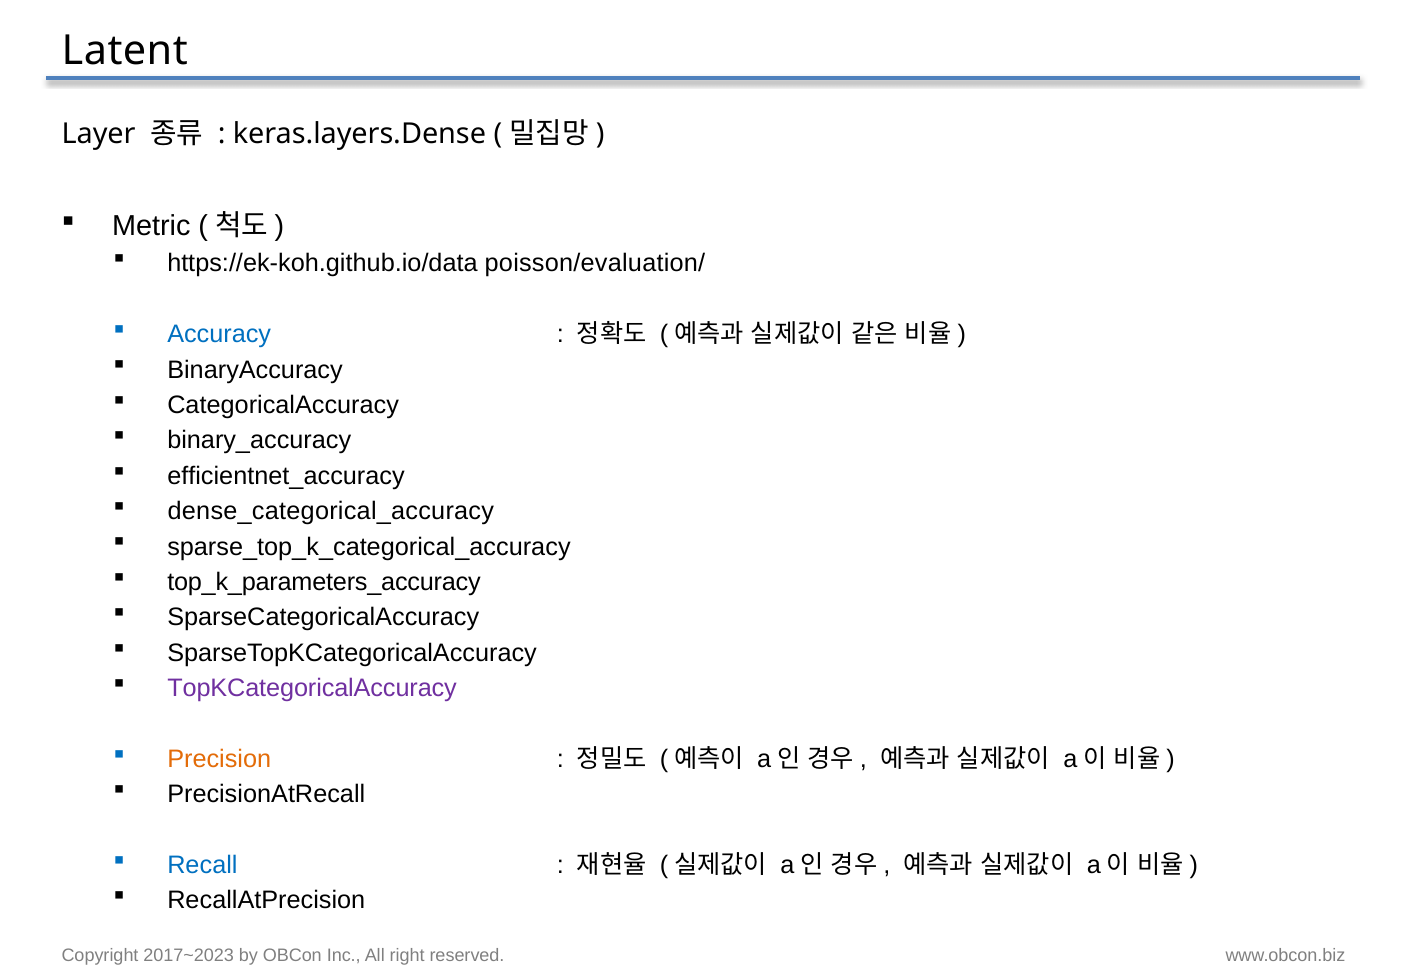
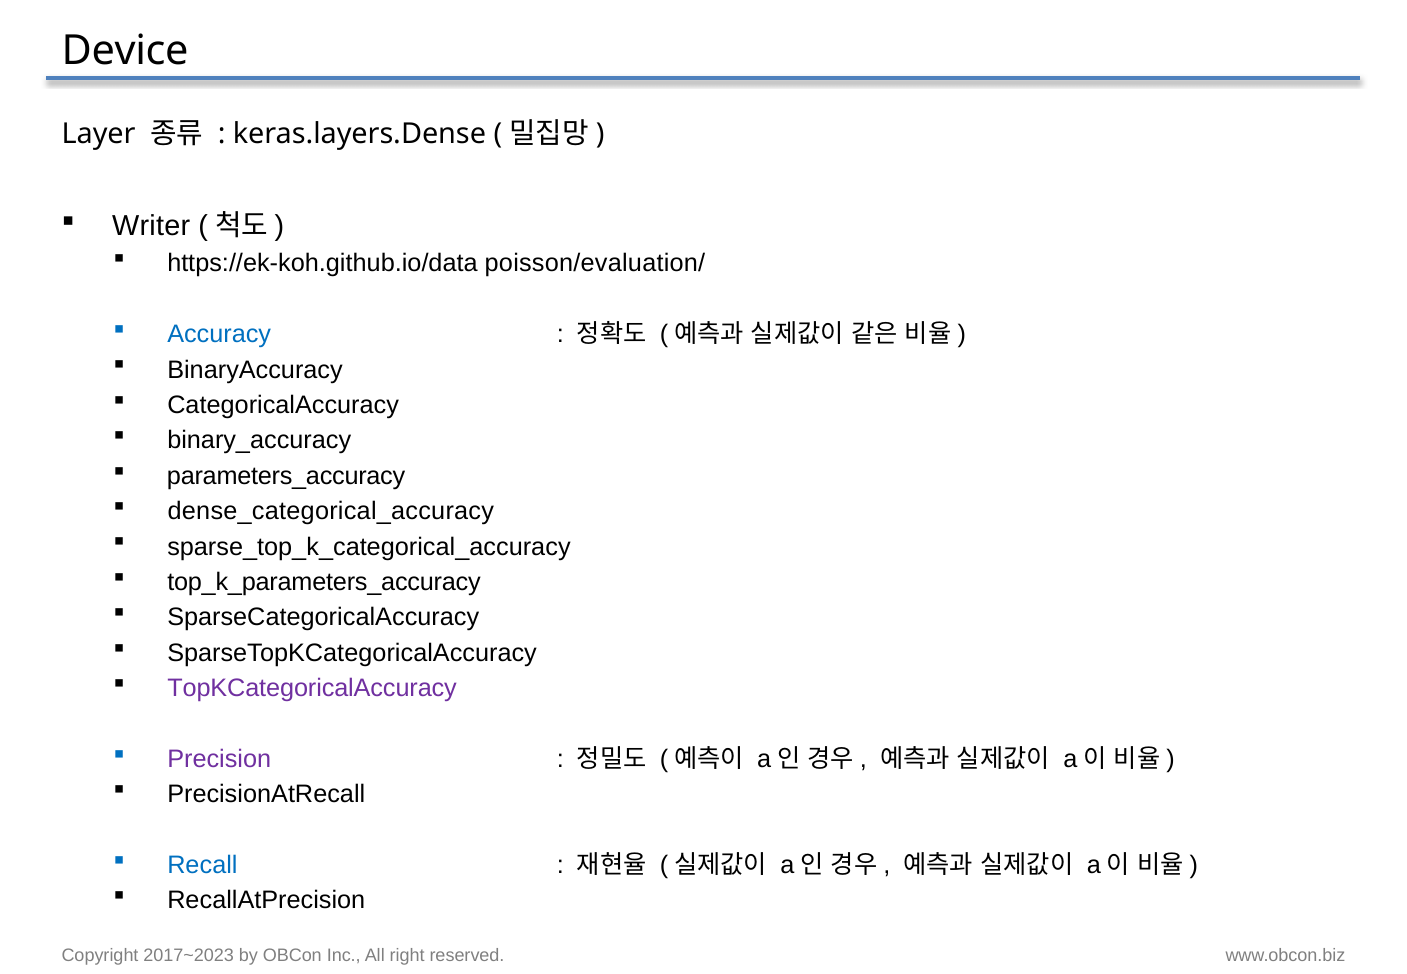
Latent: Latent -> Device
Metric: Metric -> Writer
efficientnet_accuracy: efficientnet_accuracy -> parameters_accuracy
Precision colour: orange -> purple
